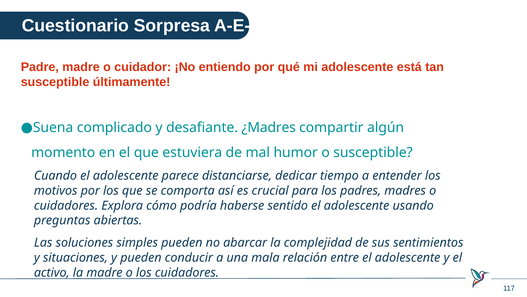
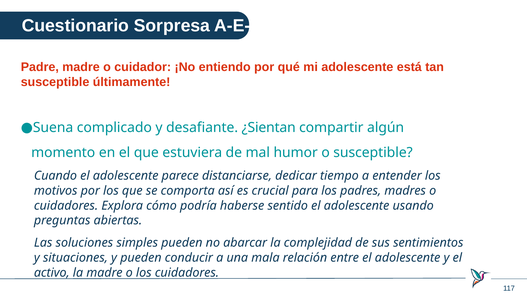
¿Madres: ¿Madres -> ¿Sientan
